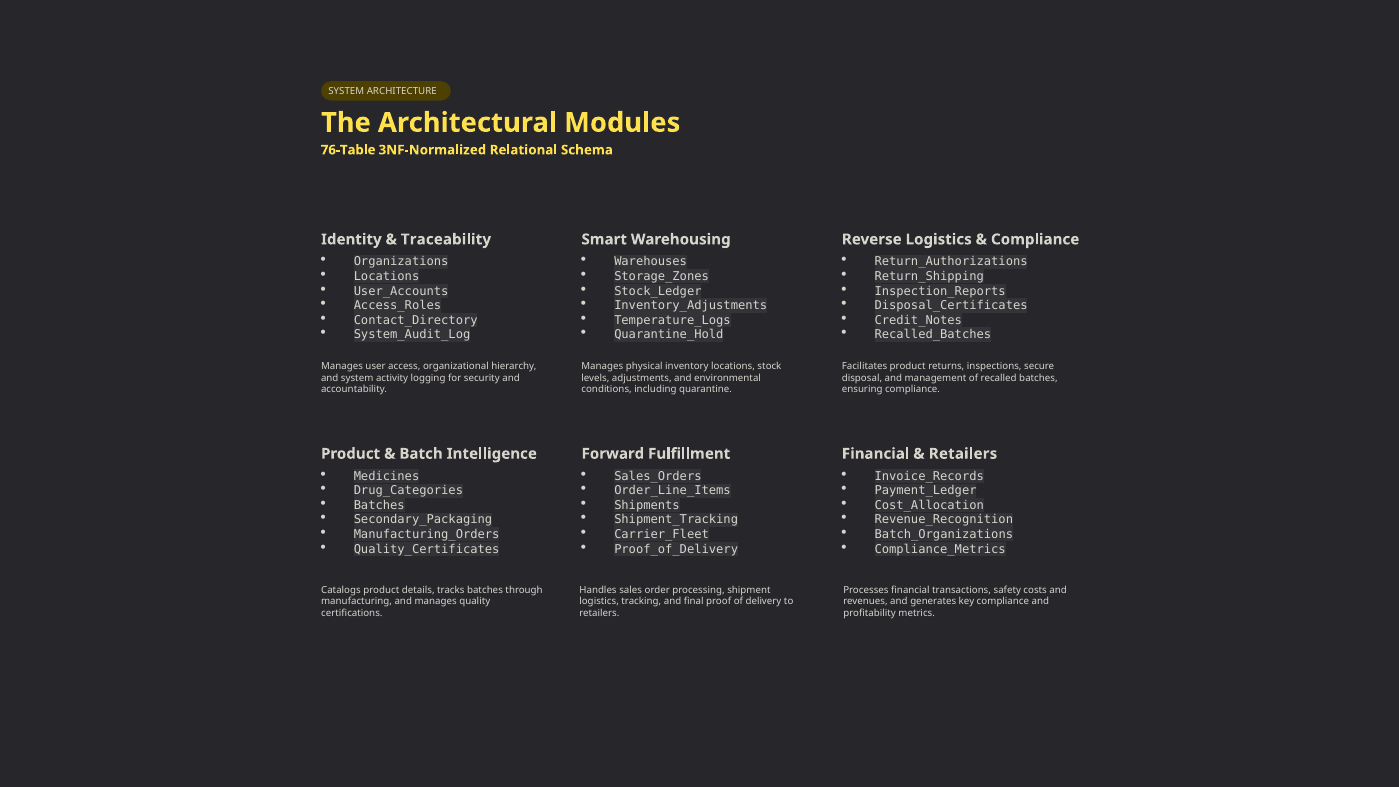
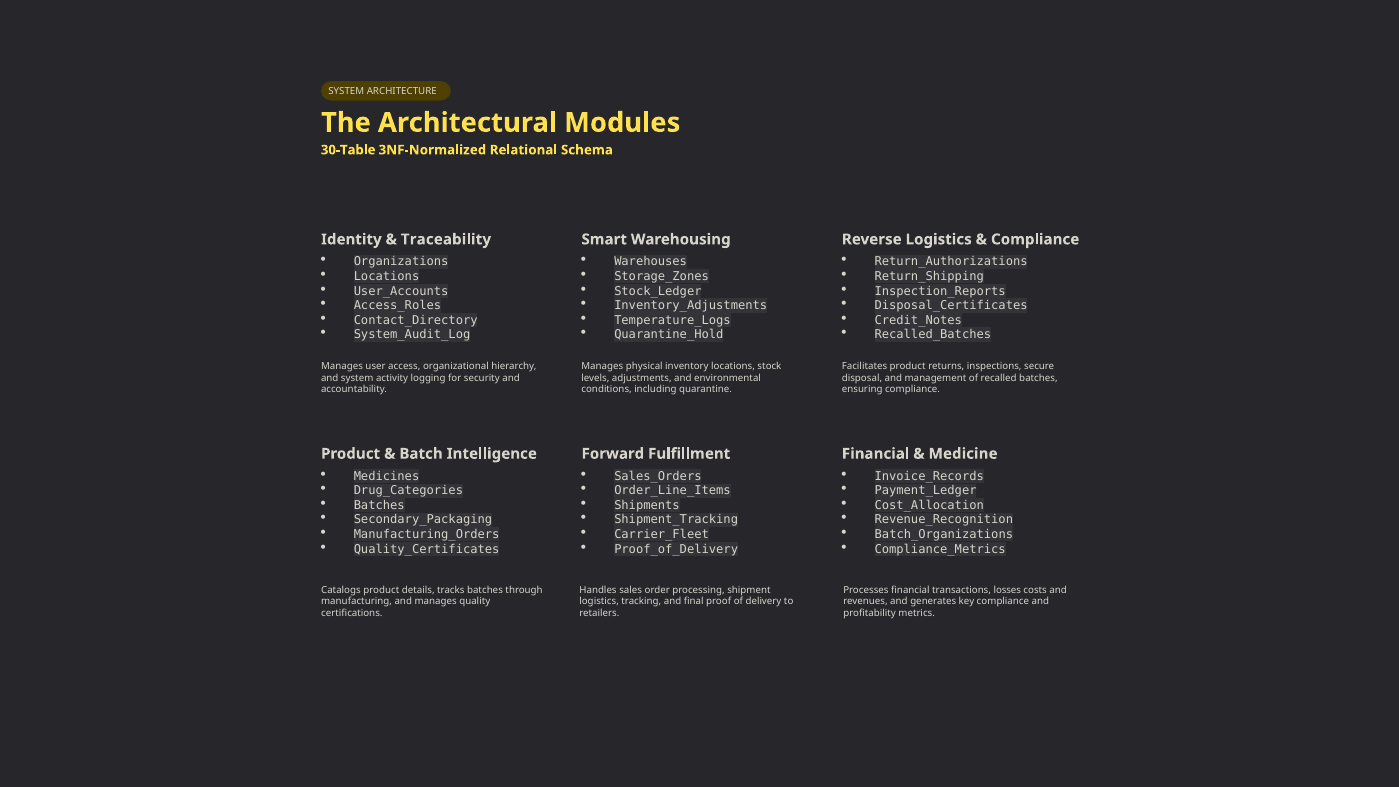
76-Table: 76-Table -> 30-Table
Retailers at (963, 454): Retailers -> Medicine
safety: safety -> losses
